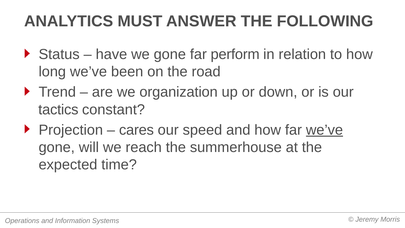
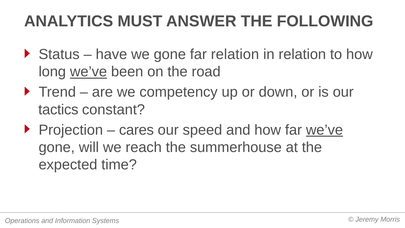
far perform: perform -> relation
we’ve at (89, 72) underline: none -> present
organization: organization -> competency
